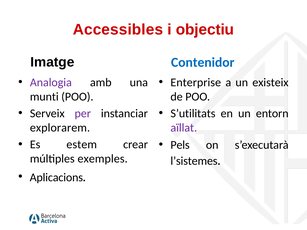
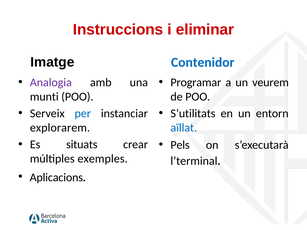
Accessibles: Accessibles -> Instruccions
objectiu: objectiu -> eliminar
Enterprise: Enterprise -> Programar
existeix: existeix -> veurem
per colour: purple -> blue
aïllat colour: purple -> blue
estem: estem -> situats
l’sistemes: l’sistemes -> l’terminal
